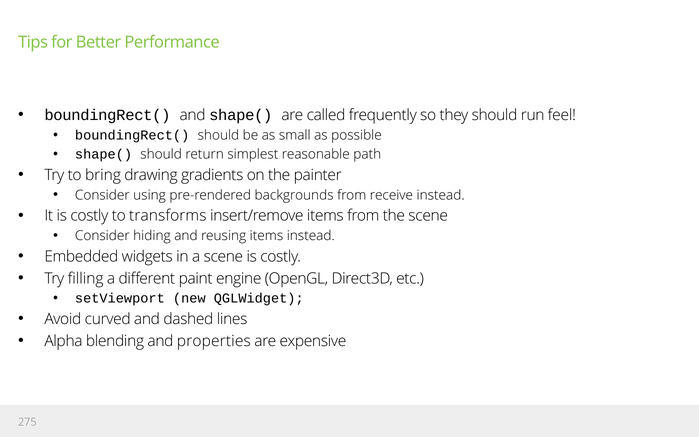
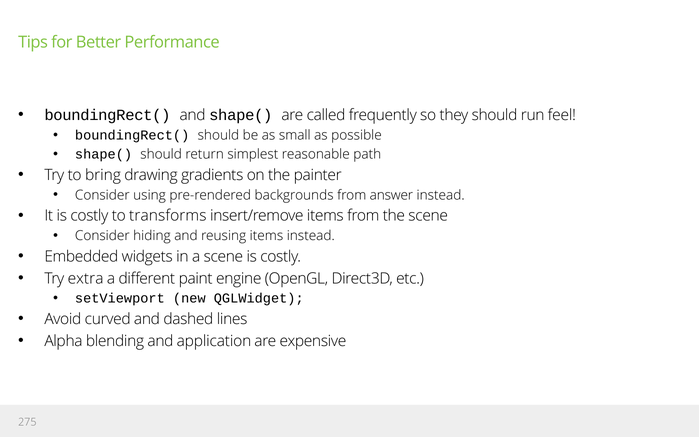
receive: receive -> answer
filling: filling -> extra
properties: properties -> application
